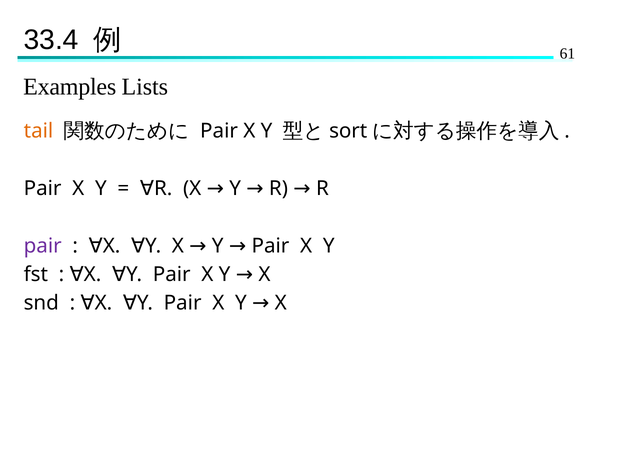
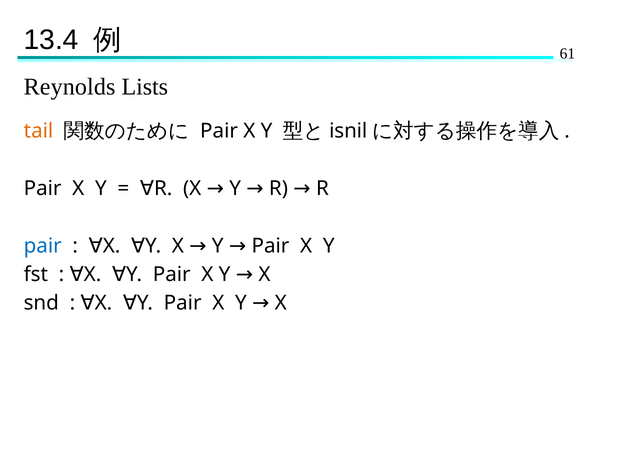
33.4: 33.4 -> 13.4
Examples: Examples -> Reynolds
sort: sort -> isnil
pair at (43, 246) colour: purple -> blue
